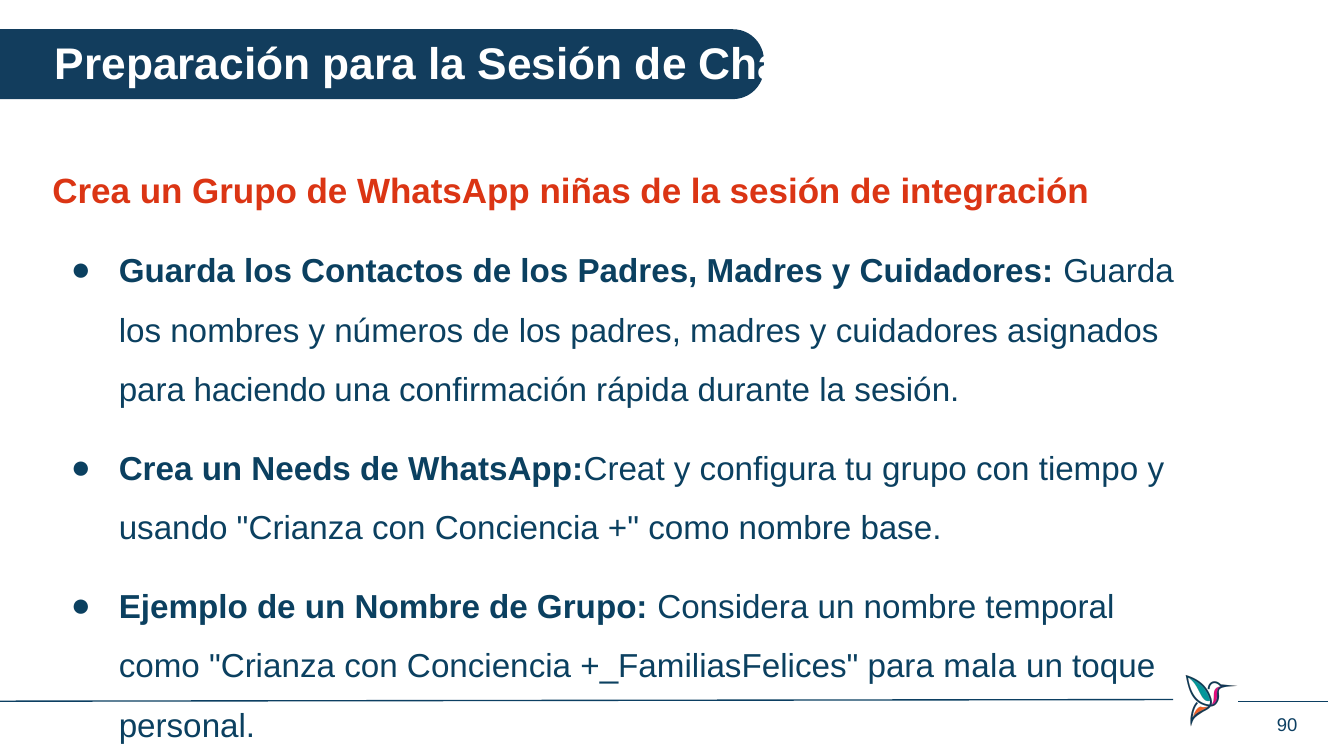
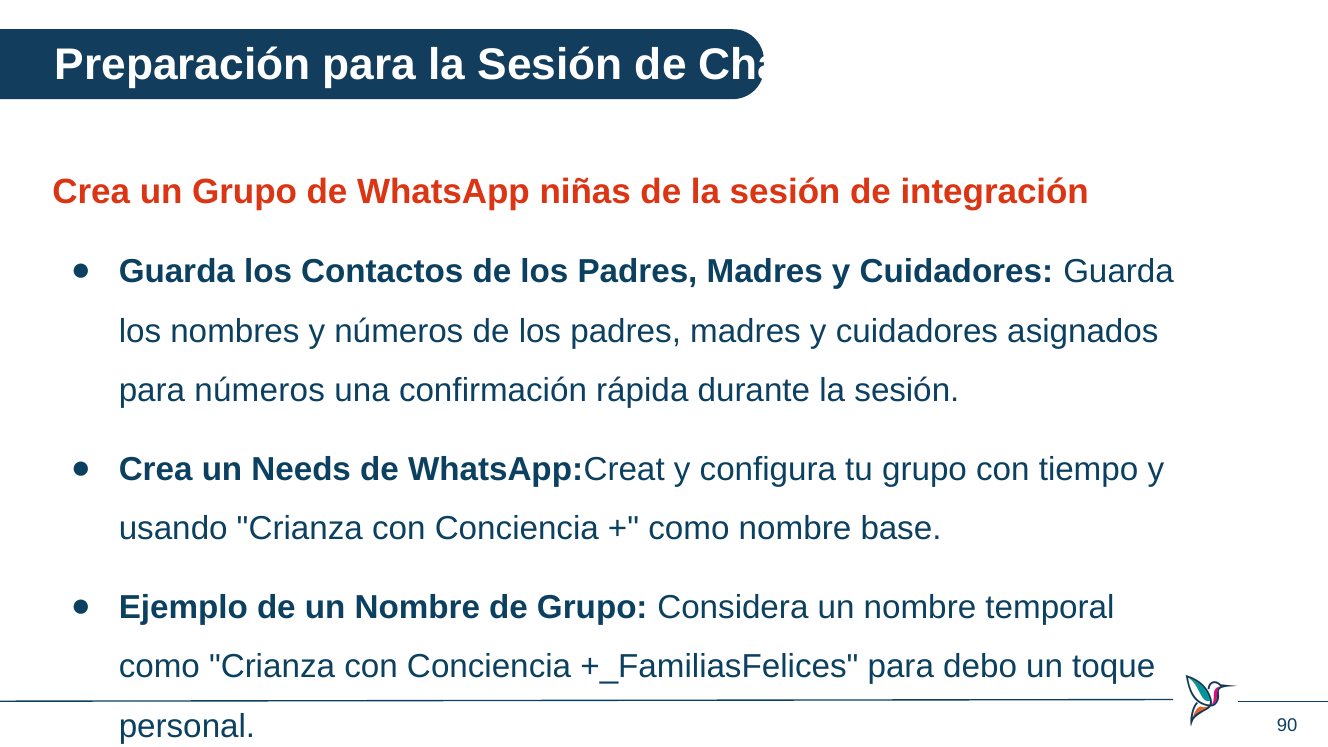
para haciendo: haciendo -> números
mala: mala -> debo
